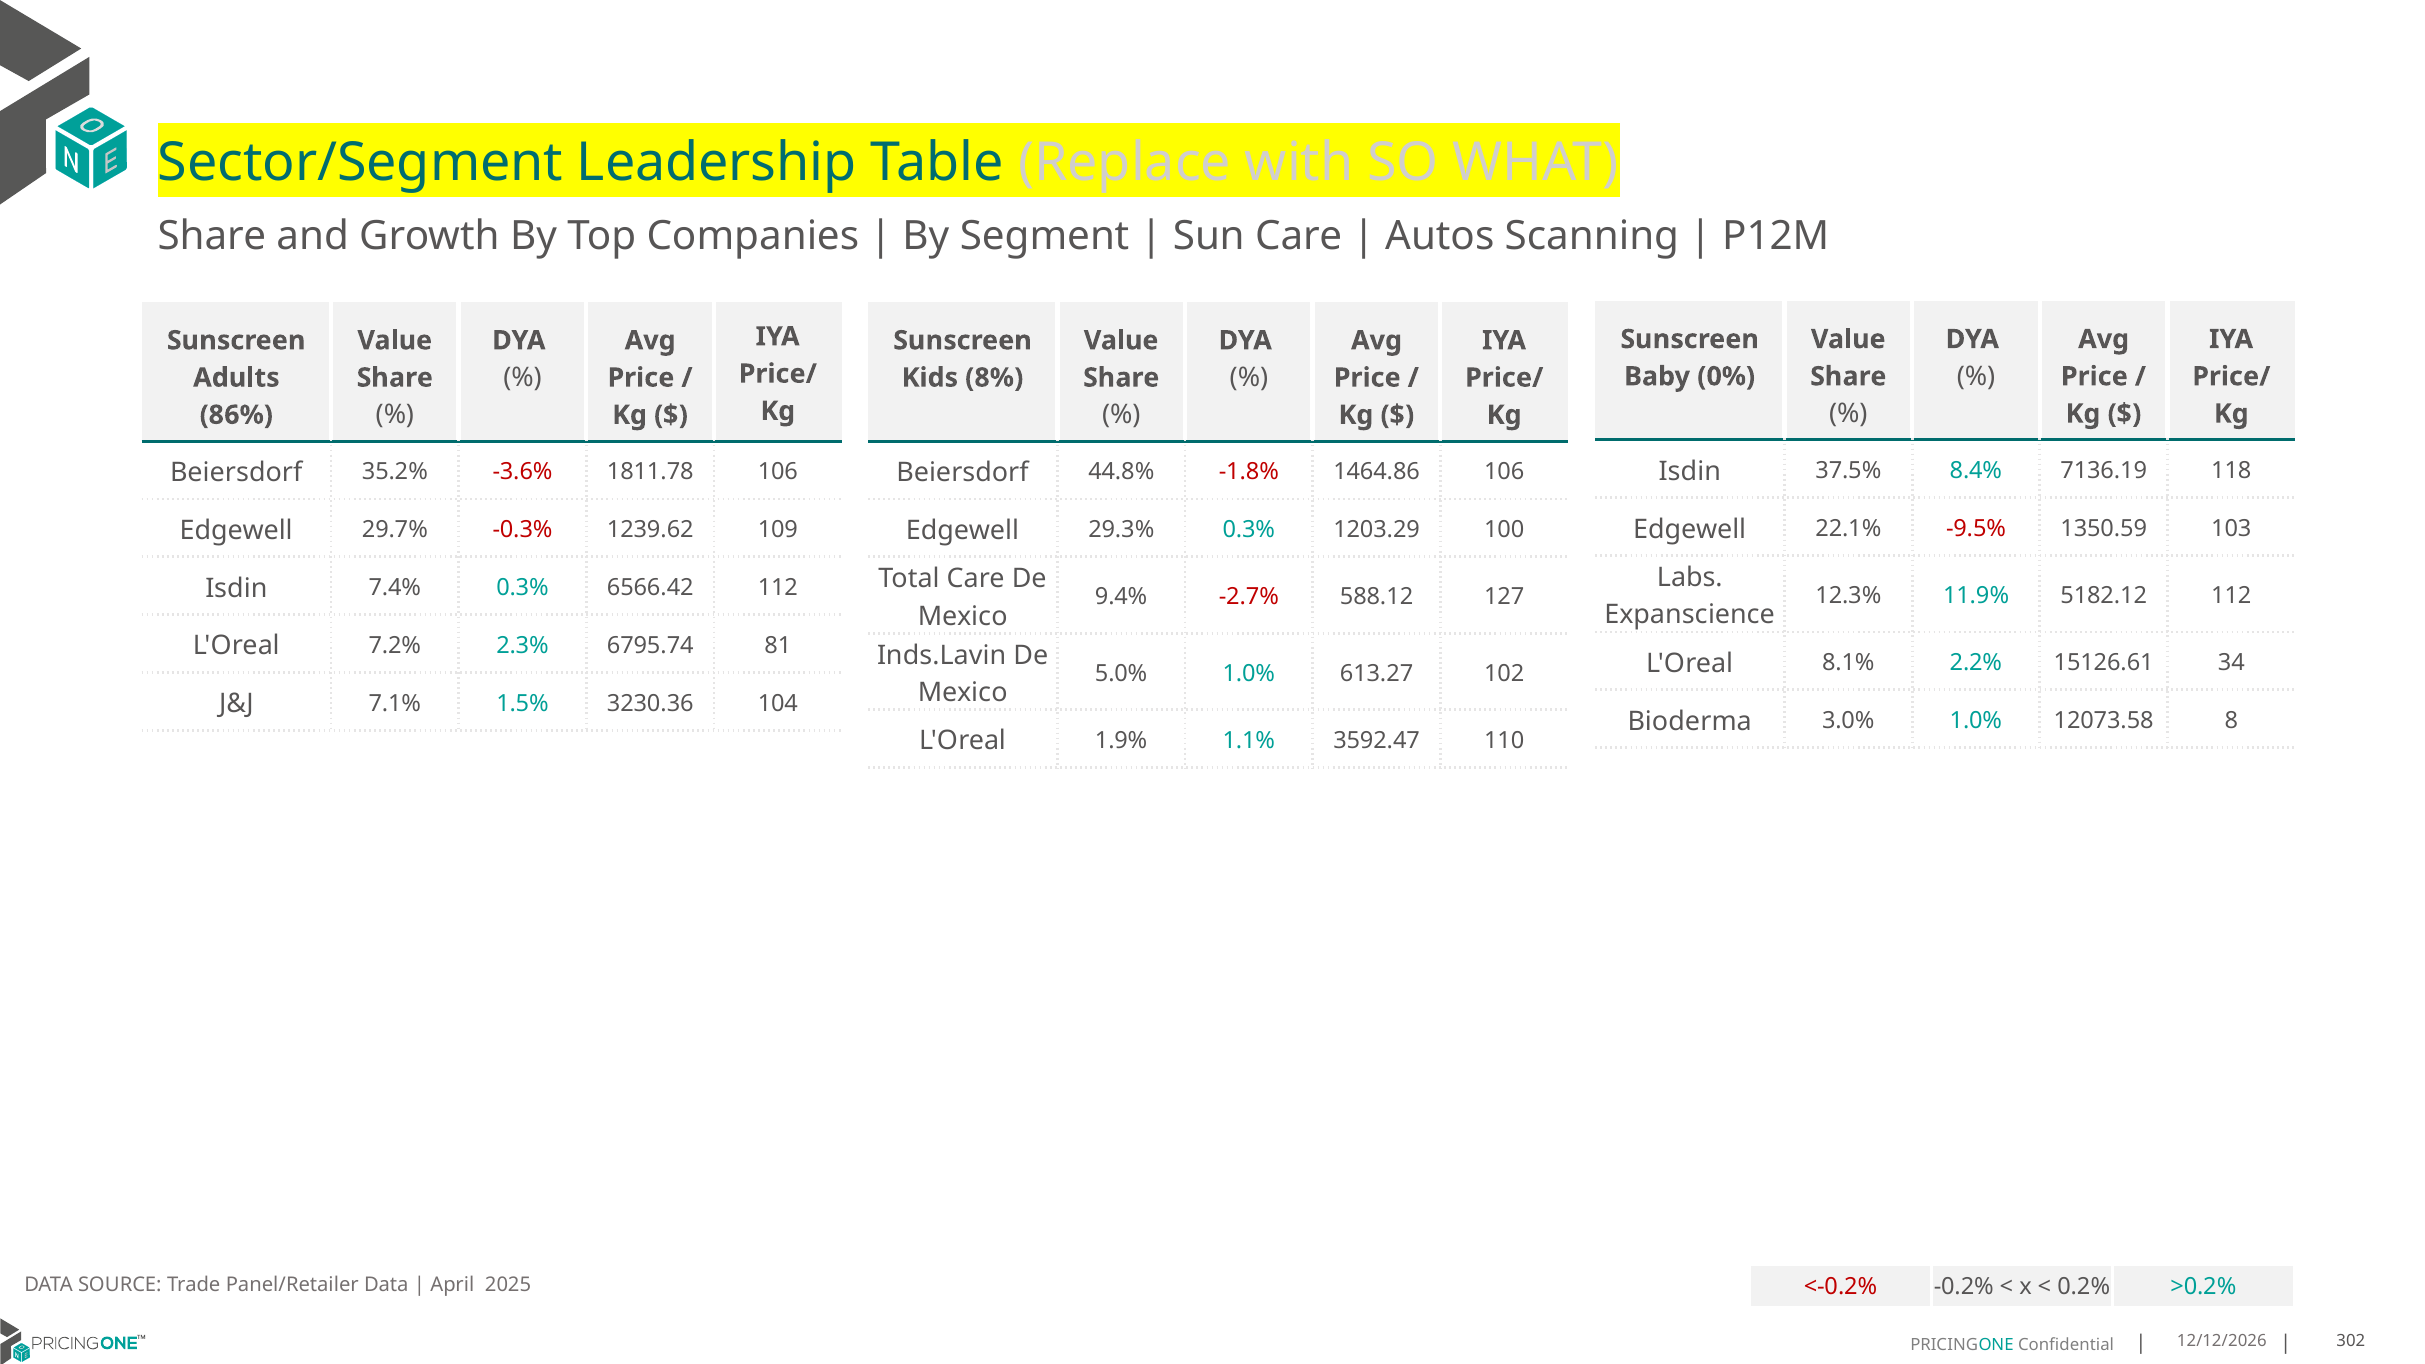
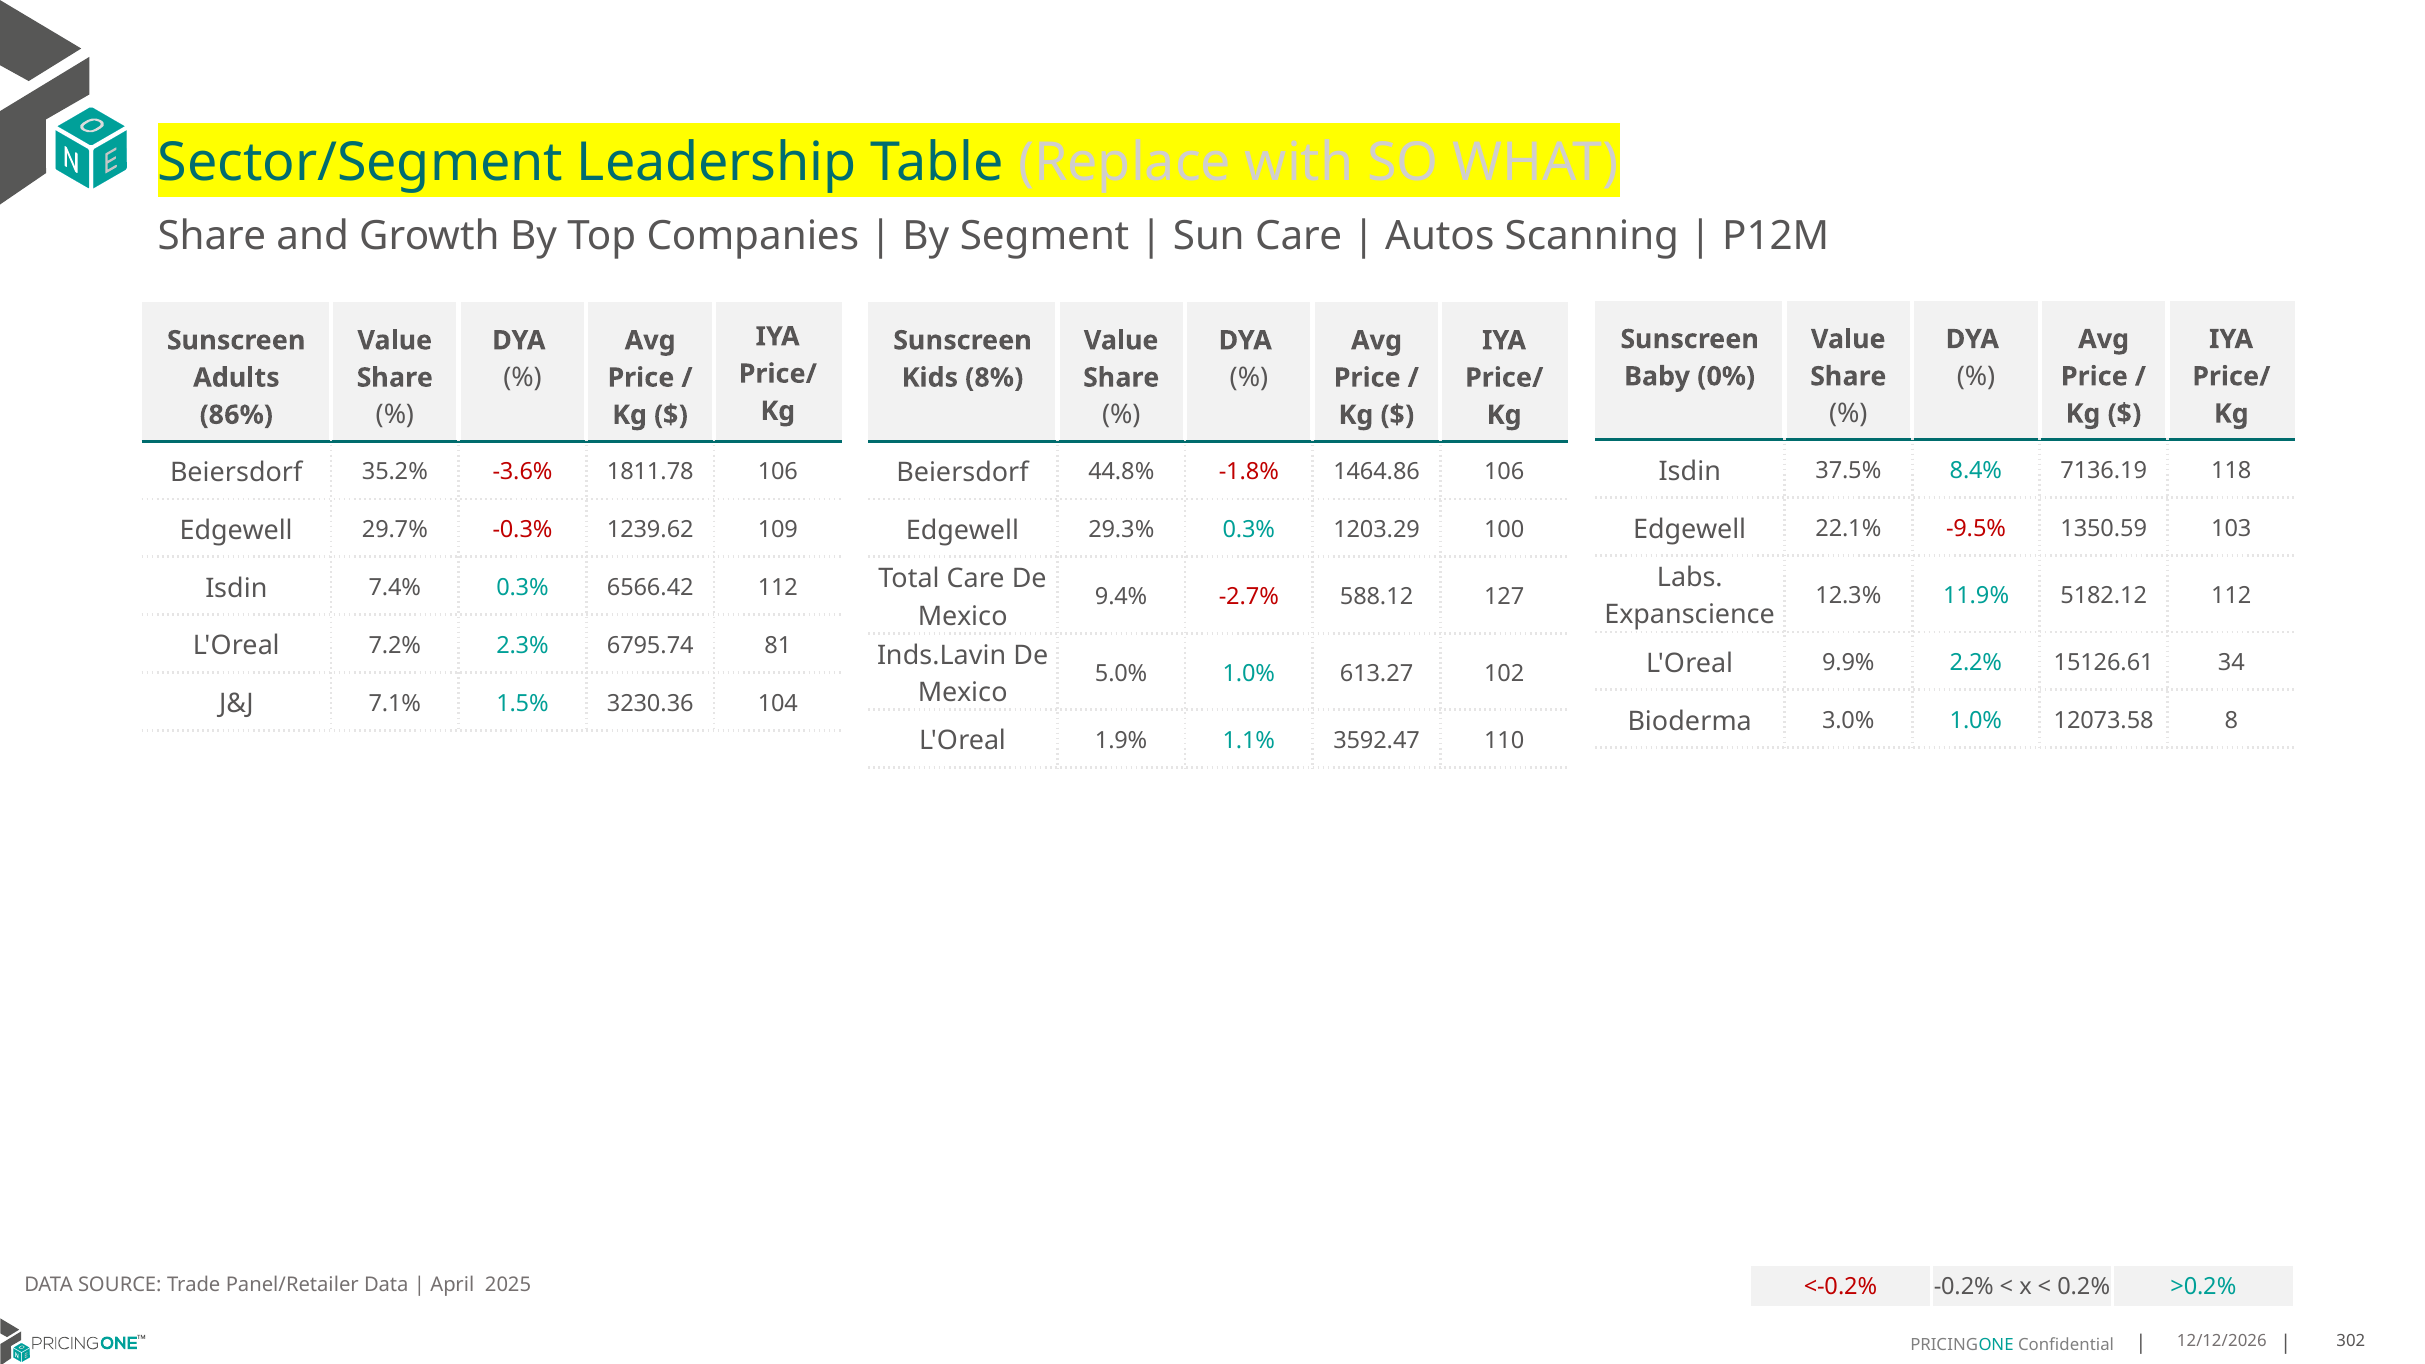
8.1%: 8.1% -> 9.9%
